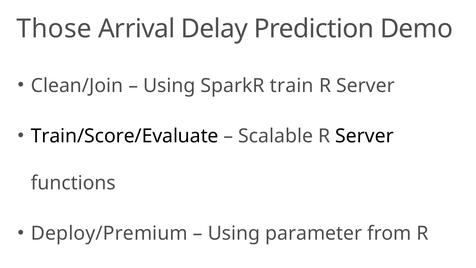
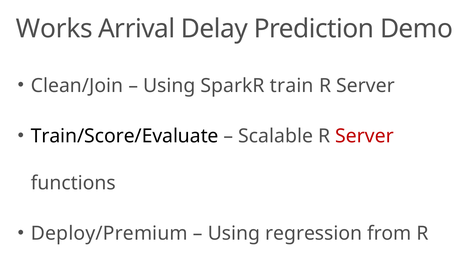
Those: Those -> Works
Server at (365, 136) colour: black -> red
parameter: parameter -> regression
